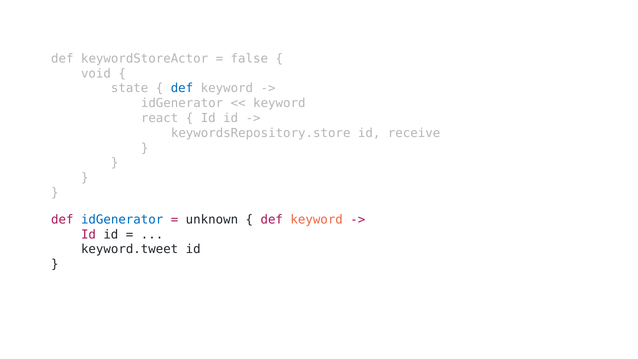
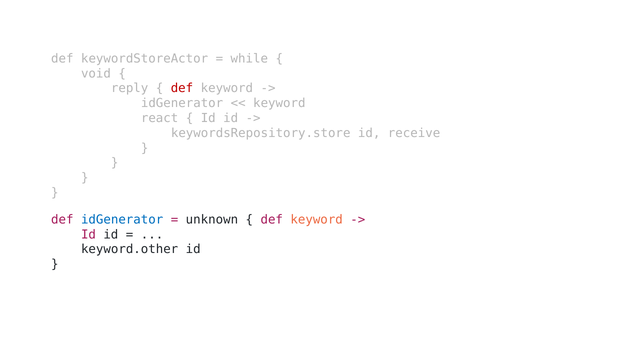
false: false -> while
state: state -> reply
def at (182, 88) colour: blue -> red
keyword.tweet: keyword.tweet -> keyword.other
